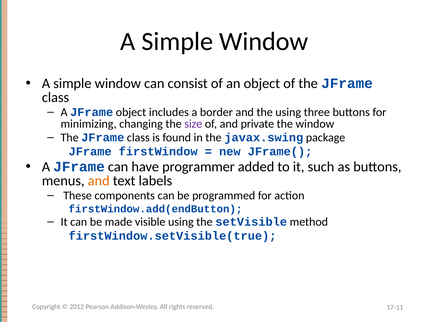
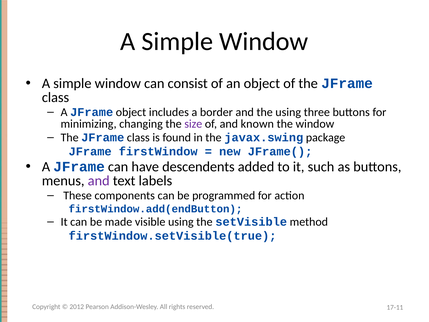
private: private -> known
programmer: programmer -> descendents
and at (99, 180) colour: orange -> purple
